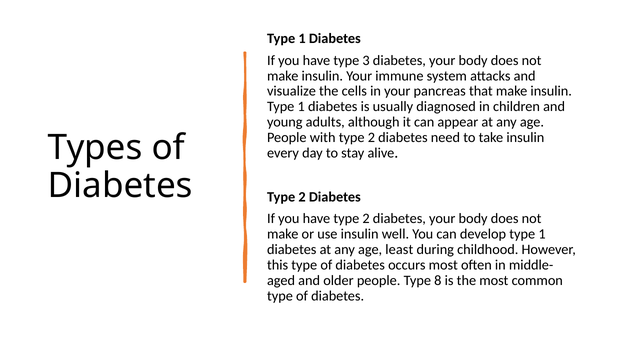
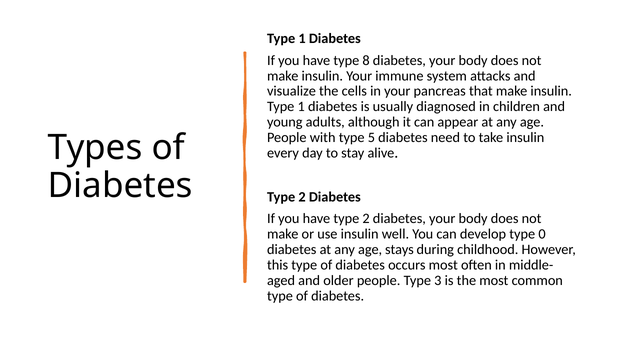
3: 3 -> 8
with type 2: 2 -> 5
develop type 1: 1 -> 0
least: least -> stays
8: 8 -> 3
